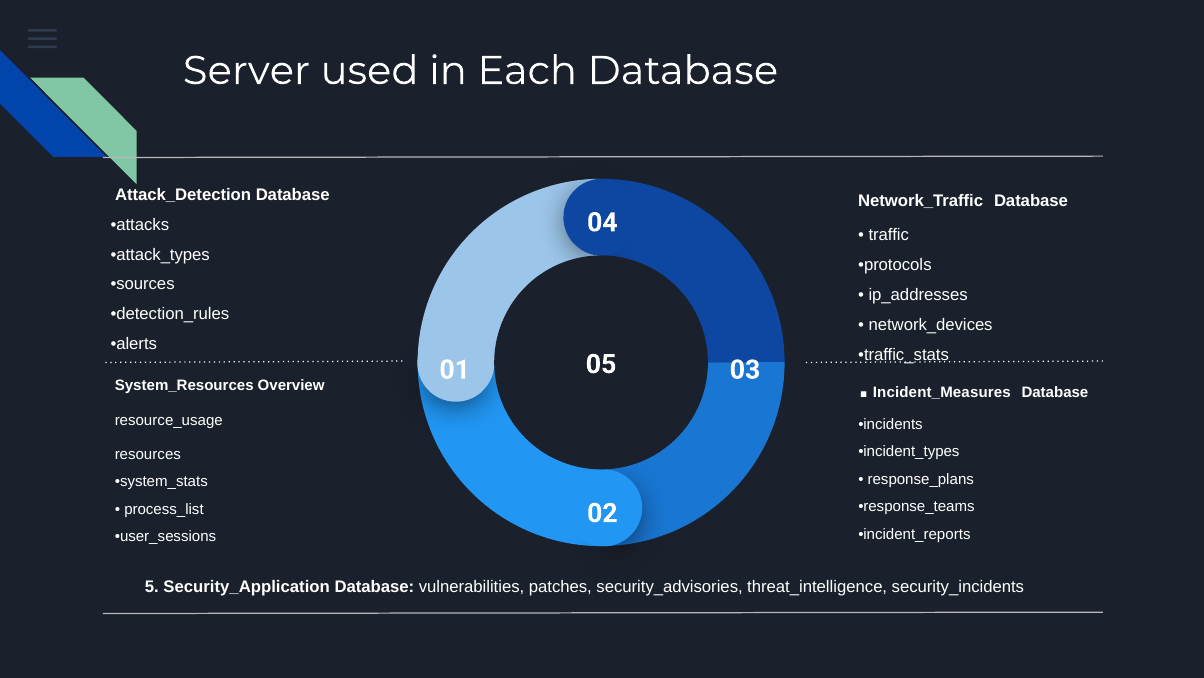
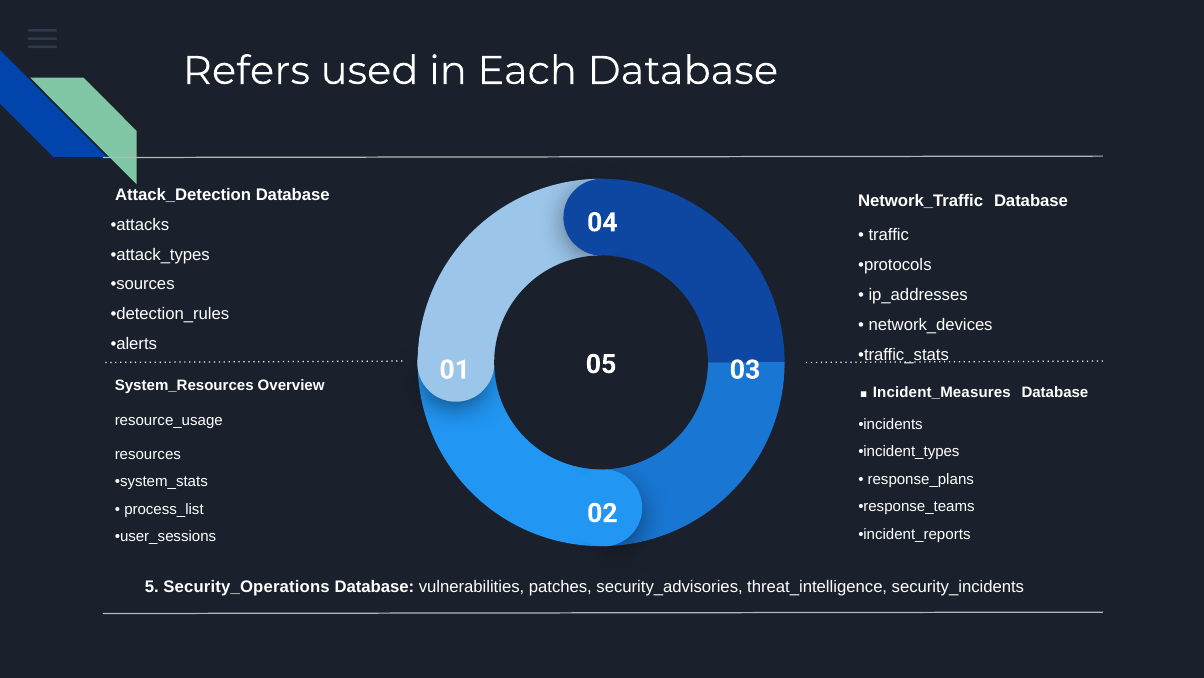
Server: Server -> Refers
Security_Application: Security_Application -> Security_Operations
